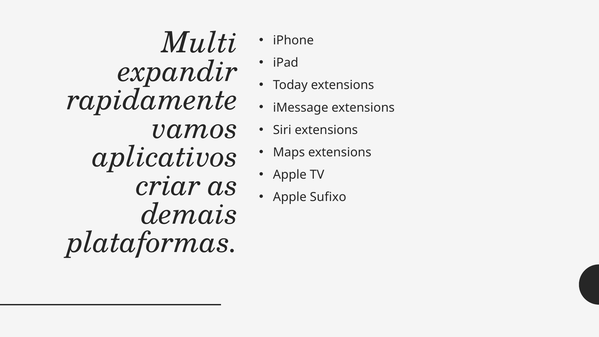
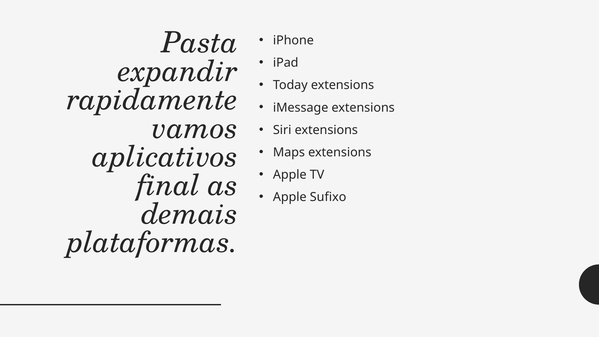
Multi: Multi -> Pasta
criar: criar -> final
